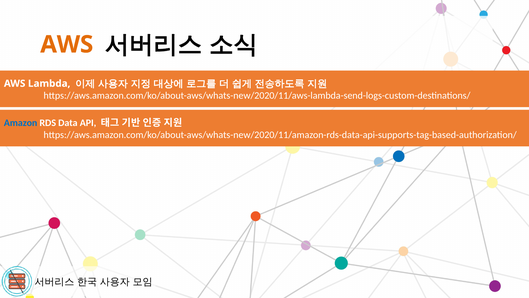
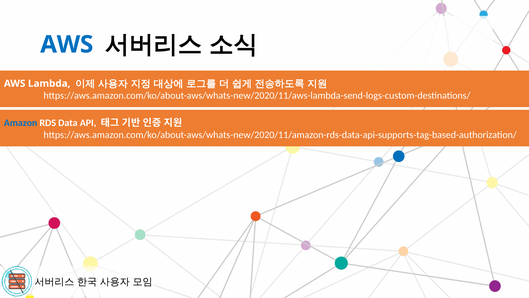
AWS at (67, 44) colour: orange -> blue
